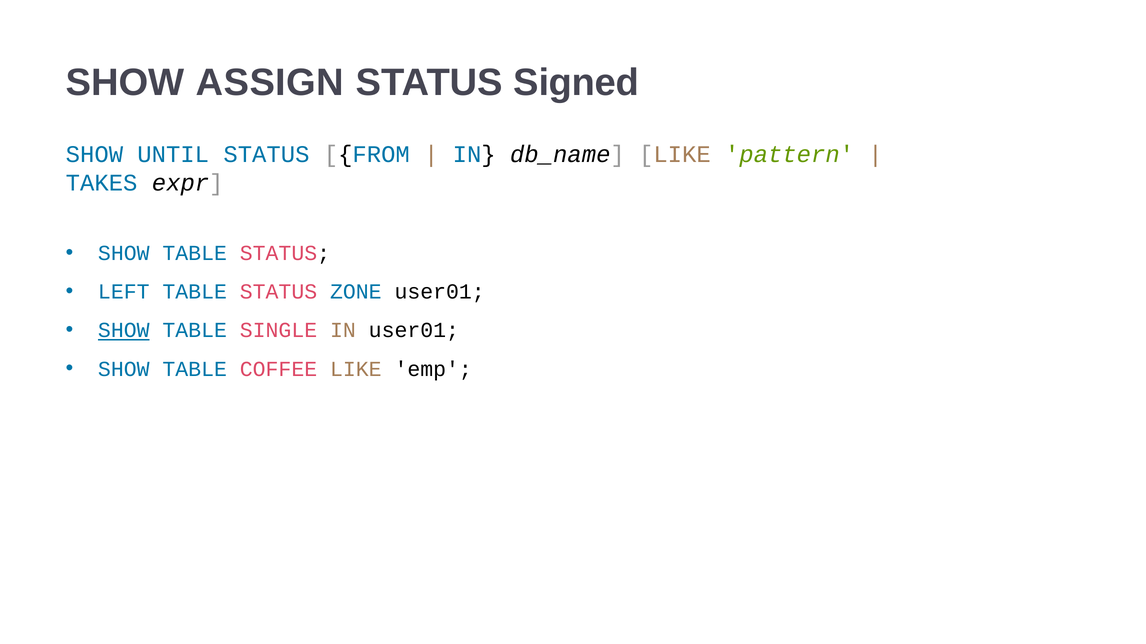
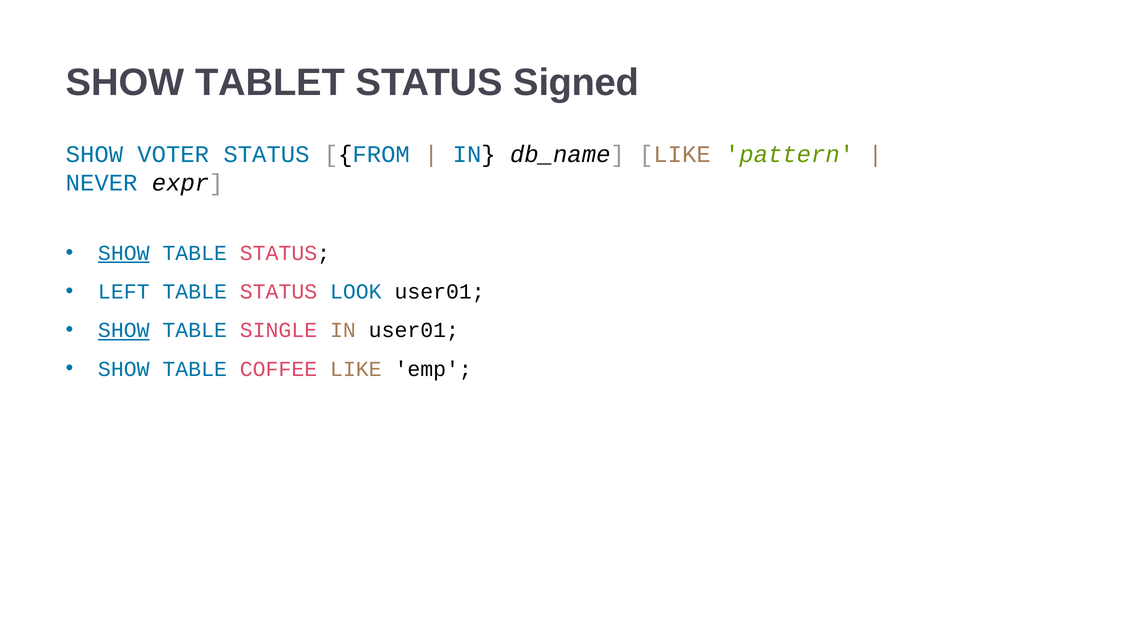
ASSIGN: ASSIGN -> TABLET
UNTIL: UNTIL -> VOTER
TAKES: TAKES -> NEVER
SHOW at (124, 253) underline: none -> present
ZONE: ZONE -> LOOK
